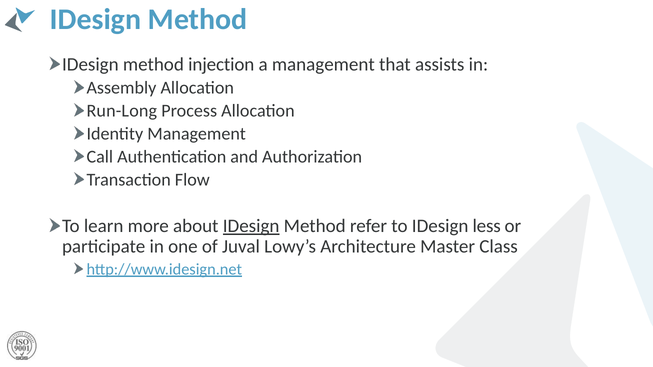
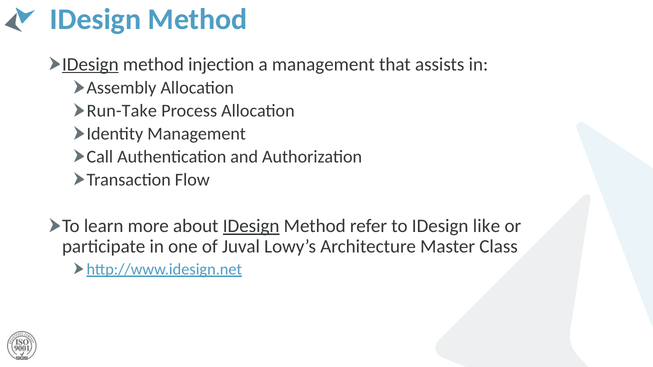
IDesign at (90, 64) underline: none -> present
Run-Long: Run-Long -> Run-Take
less: less -> like
